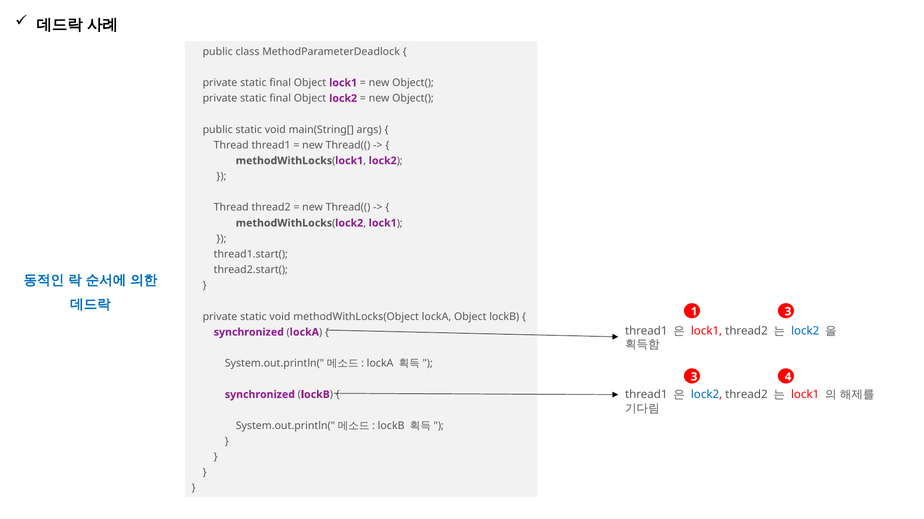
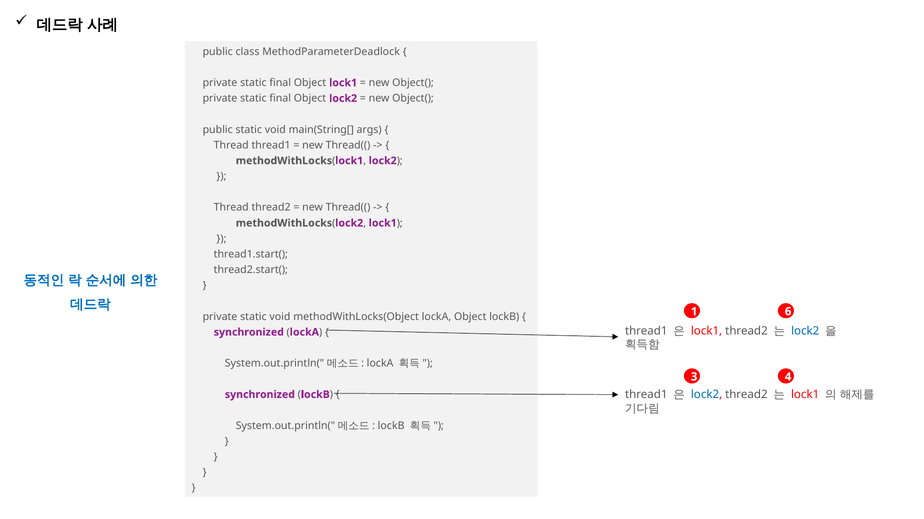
1 3: 3 -> 6
